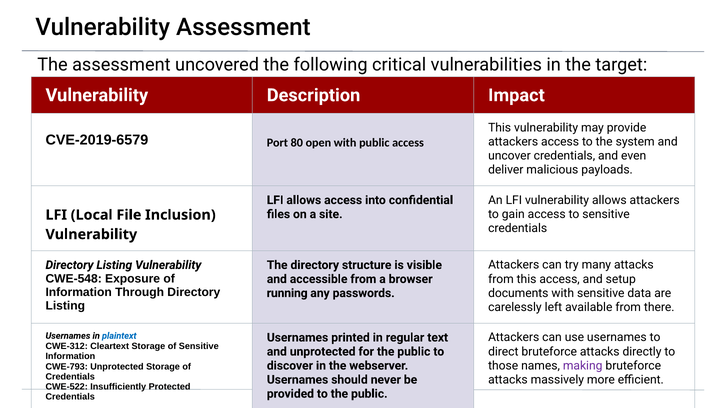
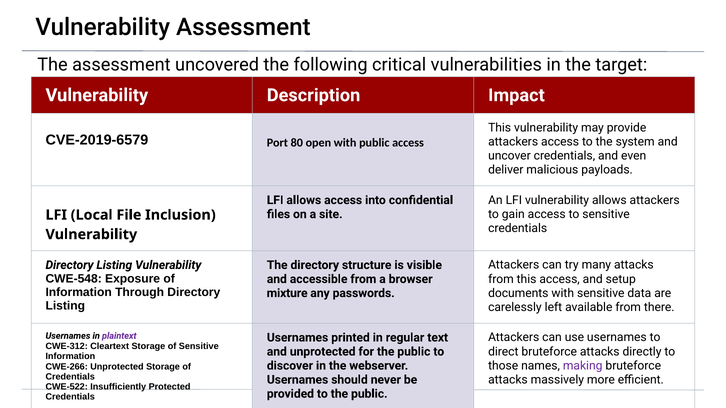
running: running -> mixture
plaintext colour: blue -> purple
CWE-793: CWE-793 -> CWE-266
